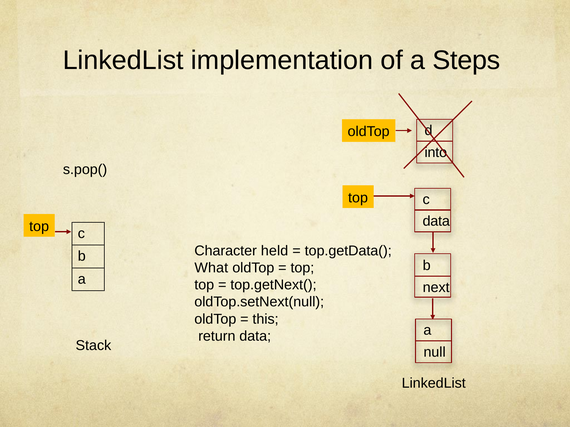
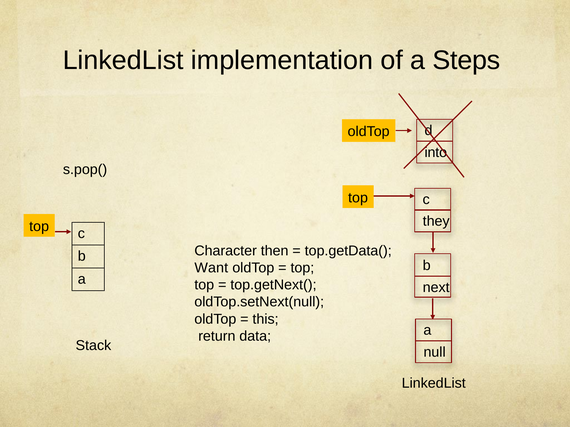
data at (436, 221): data -> they
held: held -> then
What: What -> Want
